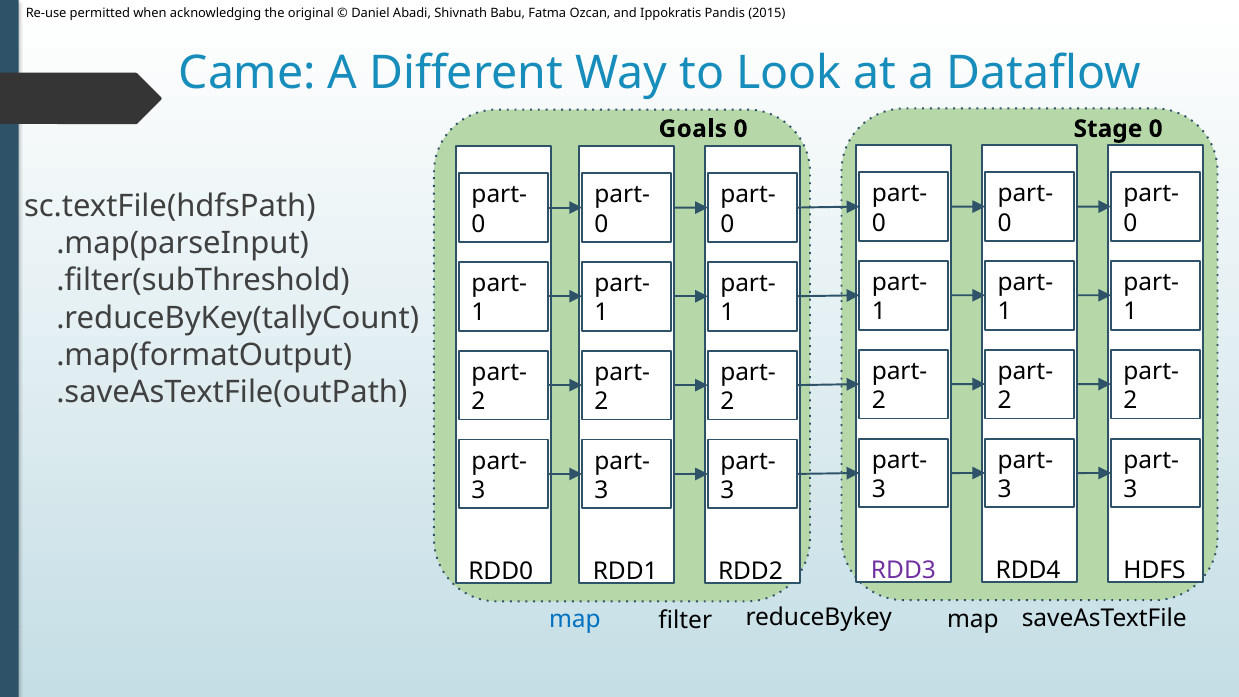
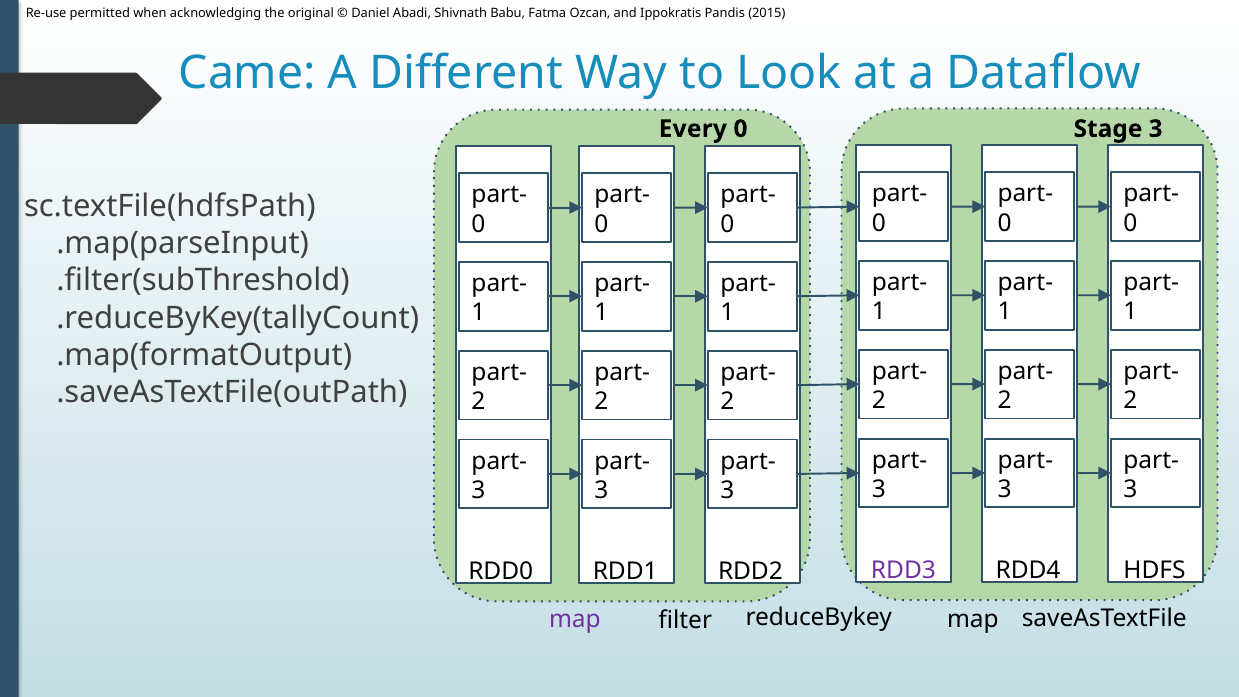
Goals: Goals -> Every
Stage 0: 0 -> 3
map at (575, 619) colour: blue -> purple
